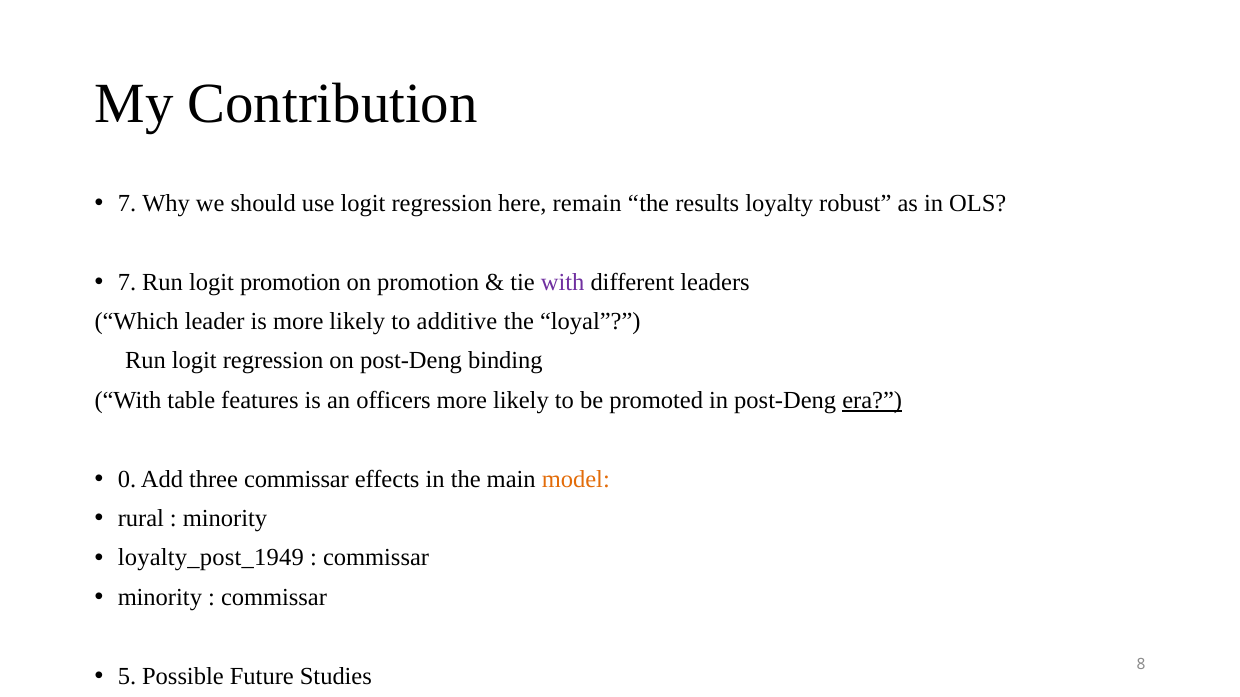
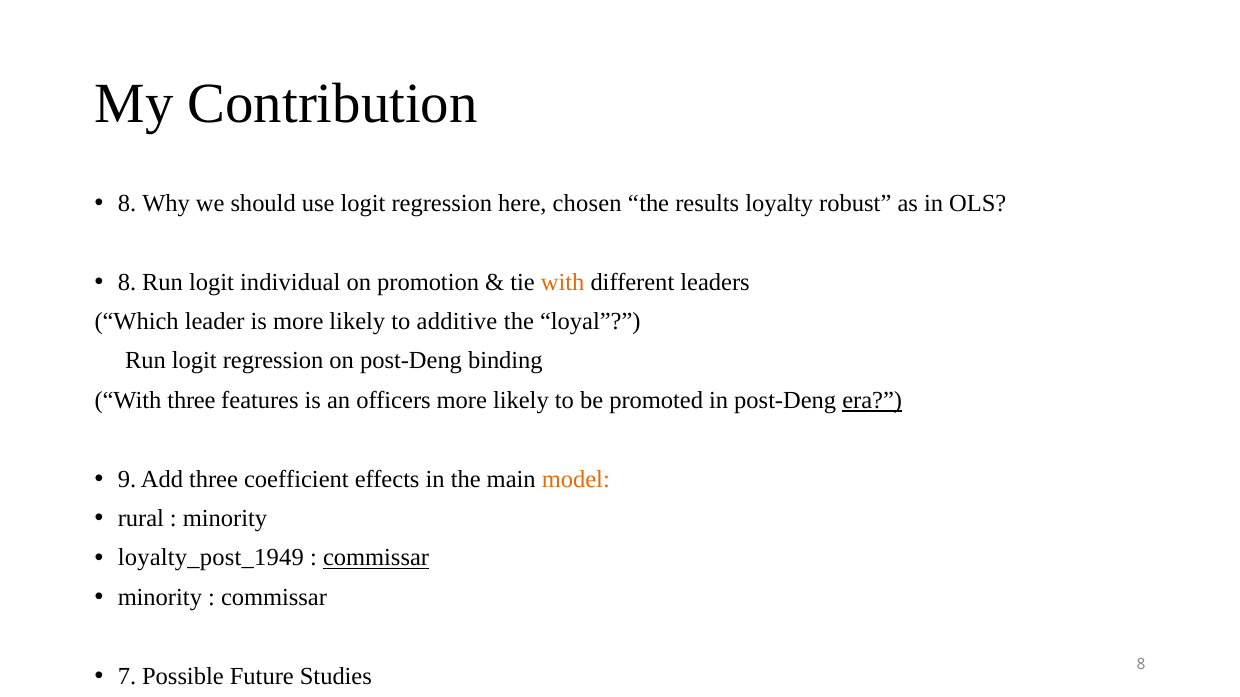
7 at (127, 203): 7 -> 8
remain: remain -> chosen
7 at (127, 282): 7 -> 8
logit promotion: promotion -> individual
with at (563, 282) colour: purple -> orange
With table: table -> three
0: 0 -> 9
three commissar: commissar -> coefficient
commissar at (376, 558) underline: none -> present
5: 5 -> 7
